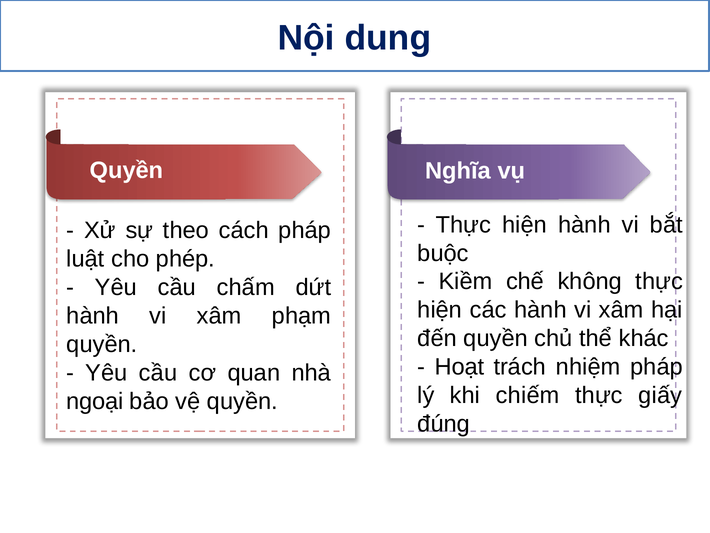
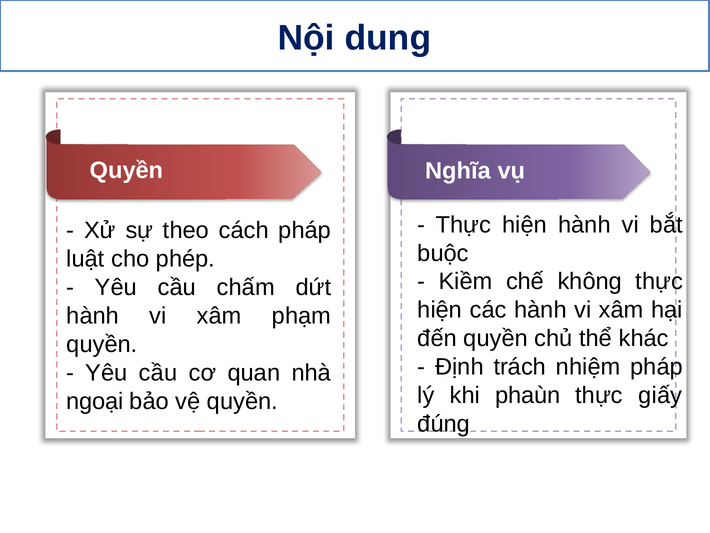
Hoạt: Hoạt -> Định
chiếm: chiếm -> phaùn
